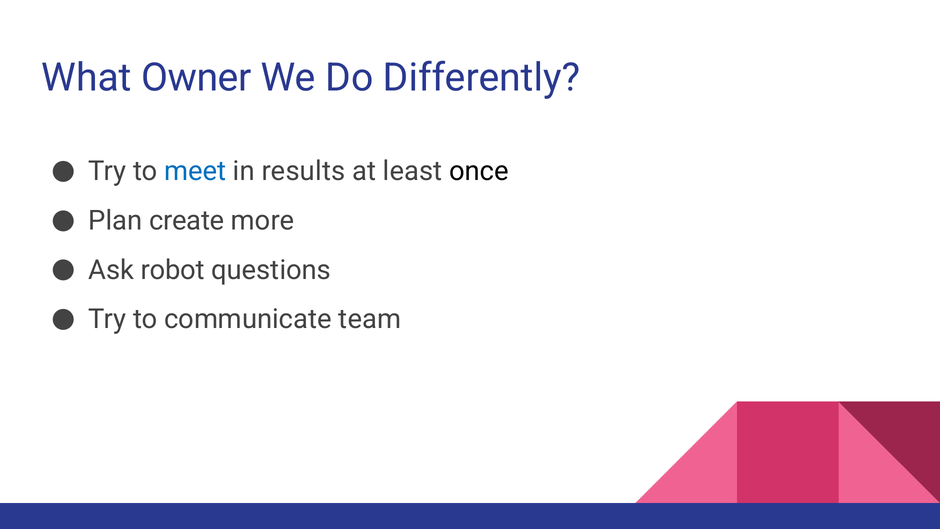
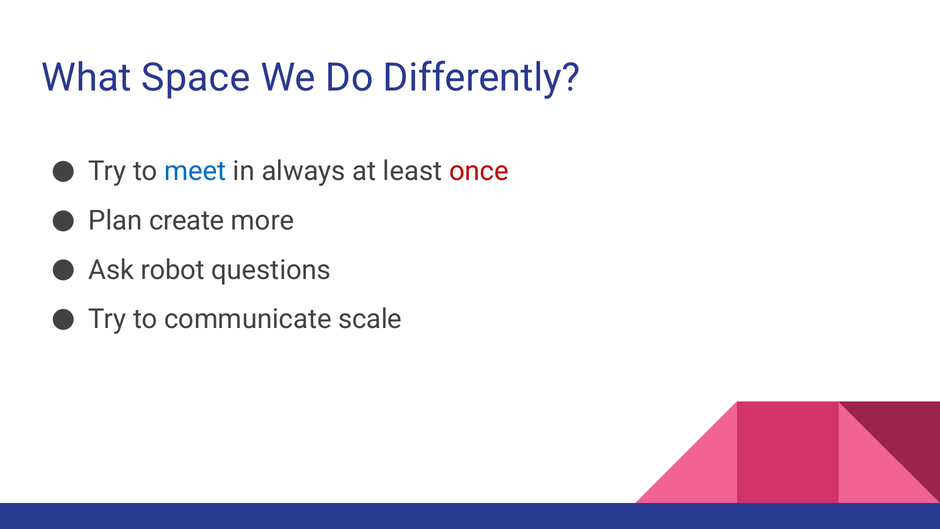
Owner: Owner -> Space
results: results -> always
once colour: black -> red
team: team -> scale
